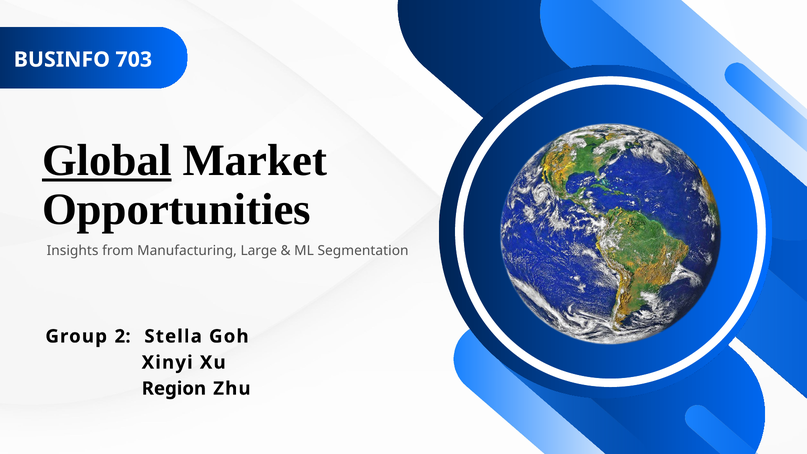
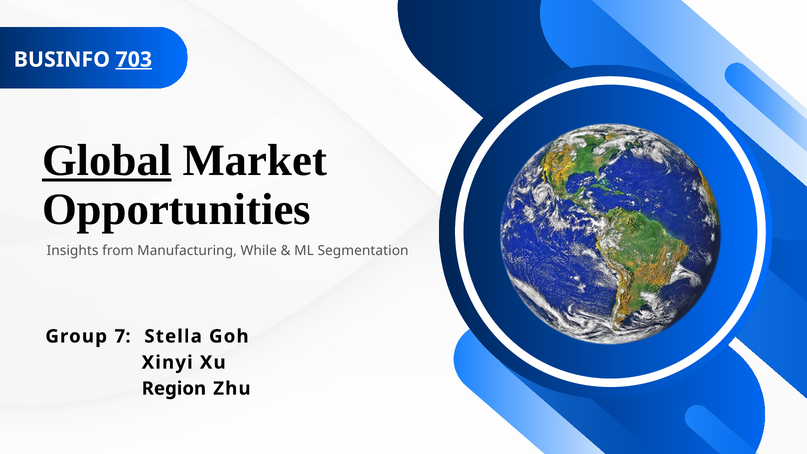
703 underline: none -> present
Large: Large -> While
2: 2 -> 7
